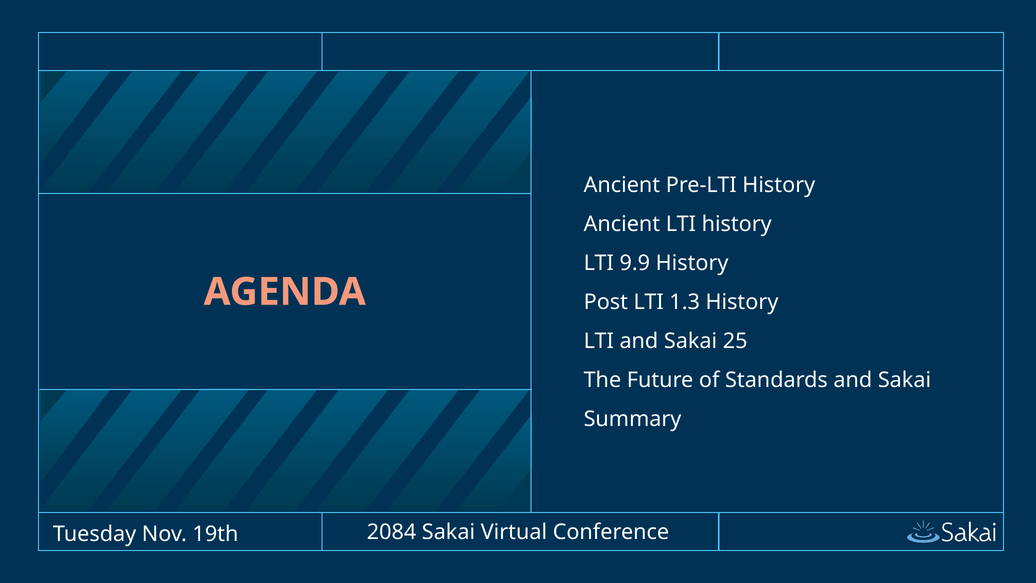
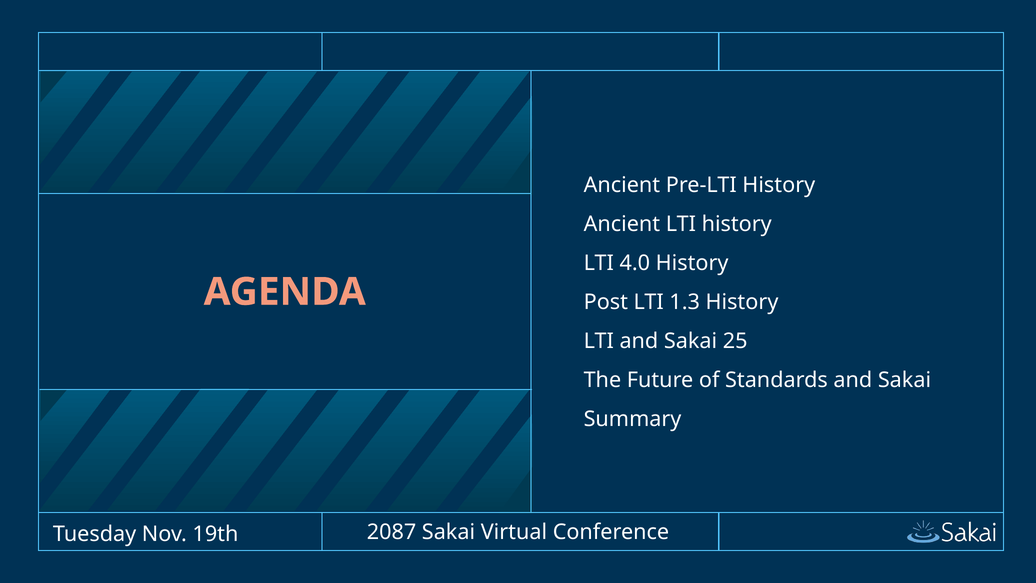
9.9: 9.9 -> 4.0
2084: 2084 -> 2087
